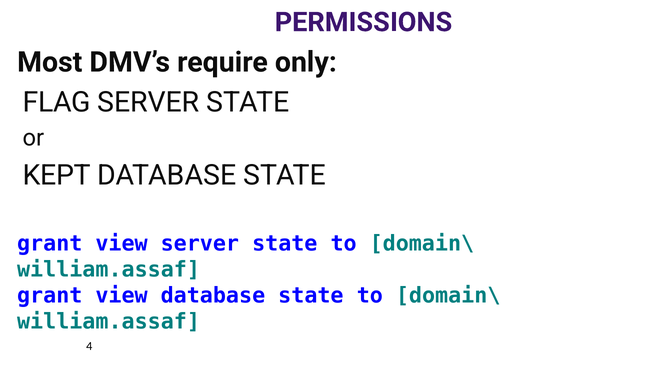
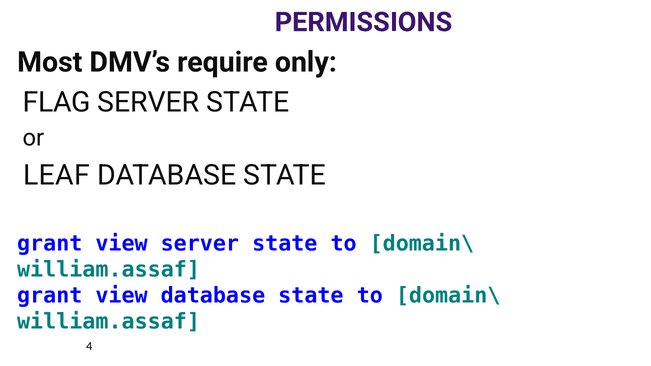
KEPT: KEPT -> LEAF
